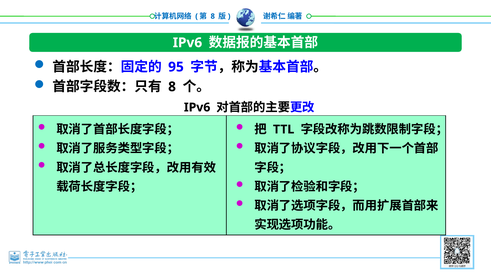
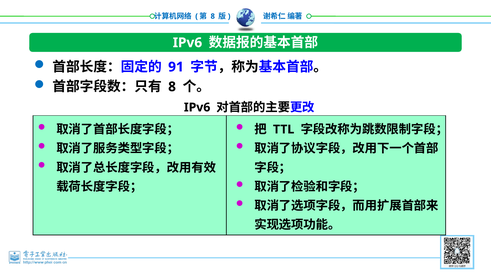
95: 95 -> 91
